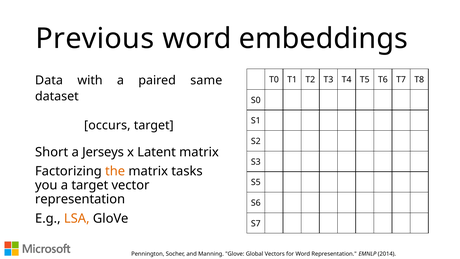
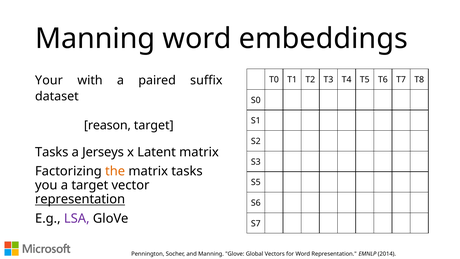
Previous at (95, 39): Previous -> Manning
Data: Data -> Your
same: same -> suffix
occurs: occurs -> reason
Short at (52, 152): Short -> Tasks
representation at (80, 199) underline: none -> present
LSA colour: orange -> purple
